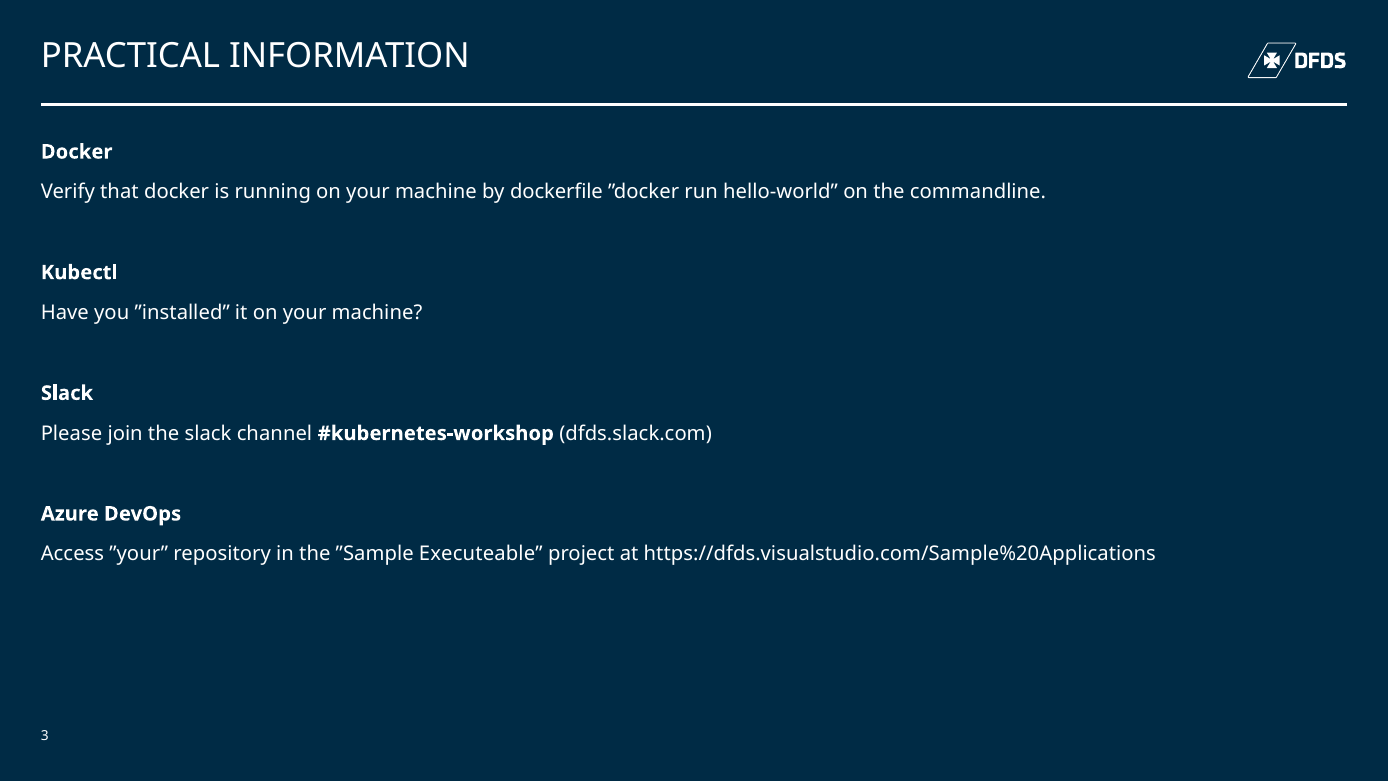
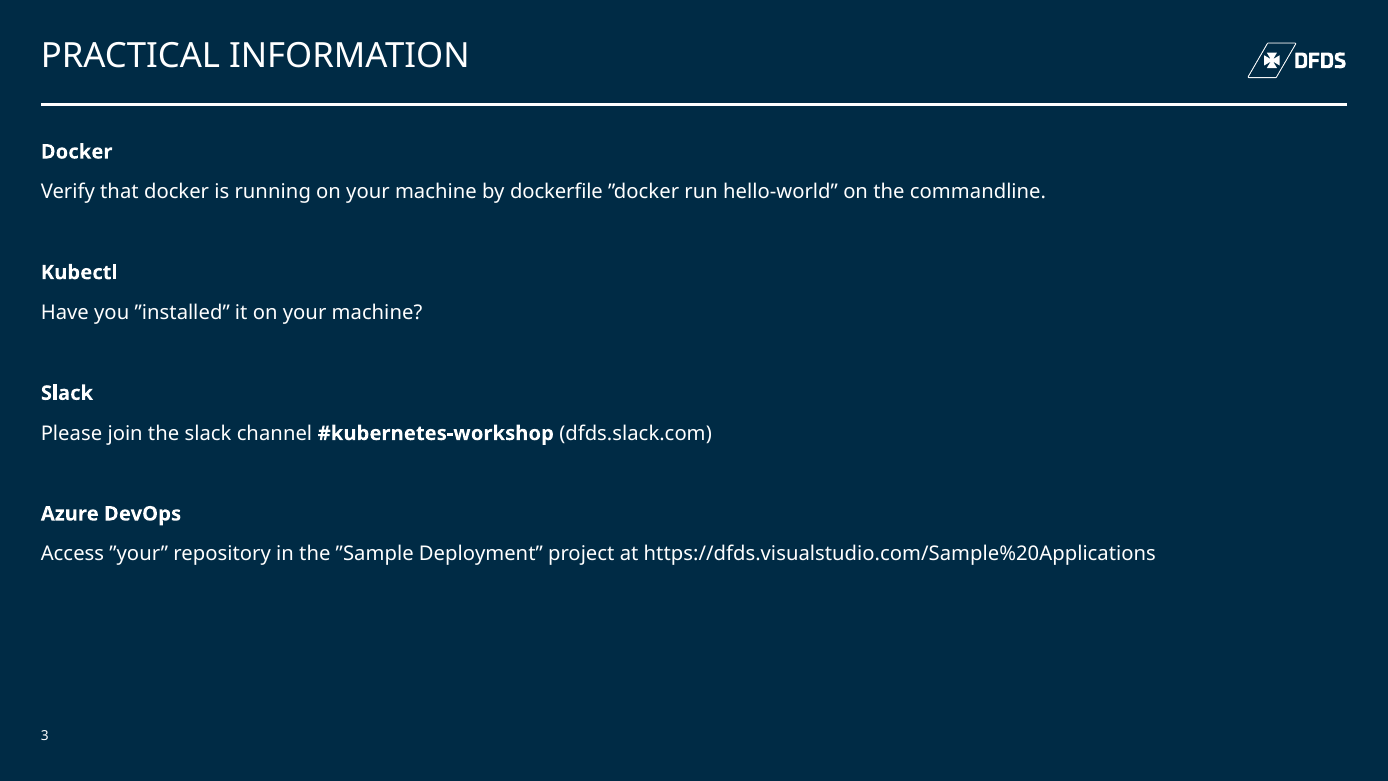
Executeable: Executeable -> Deployment
